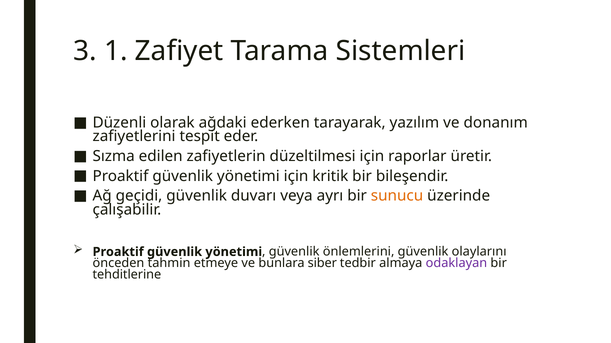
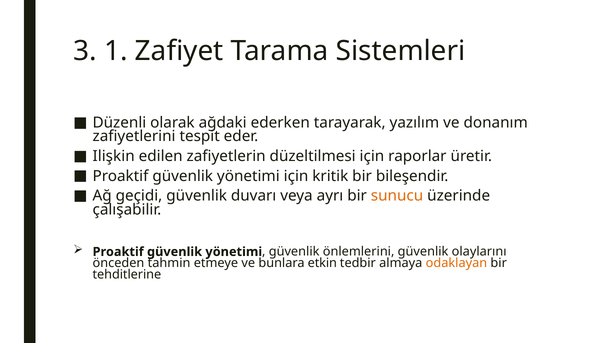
Sızma: Sızma -> Ilişkin
siber: siber -> etkin
odaklayan colour: purple -> orange
